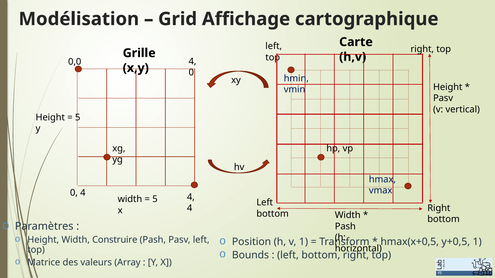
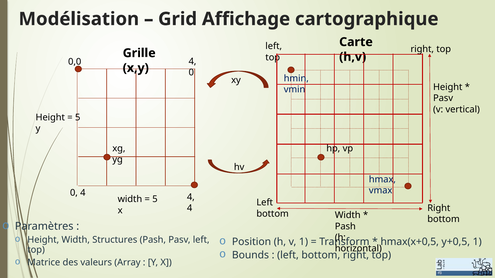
Construire: Construire -> Structures
